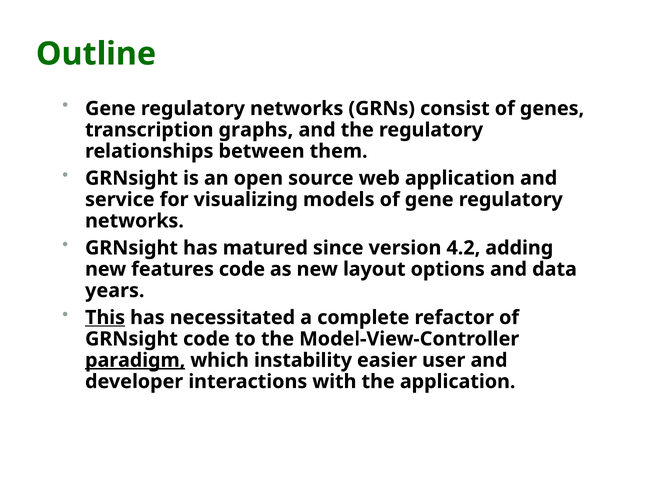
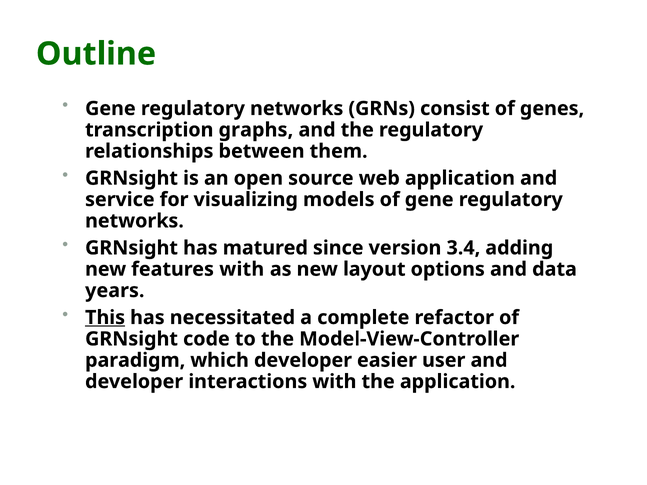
4.2: 4.2 -> 3.4
features code: code -> with
paradigm underline: present -> none
which instability: instability -> developer
